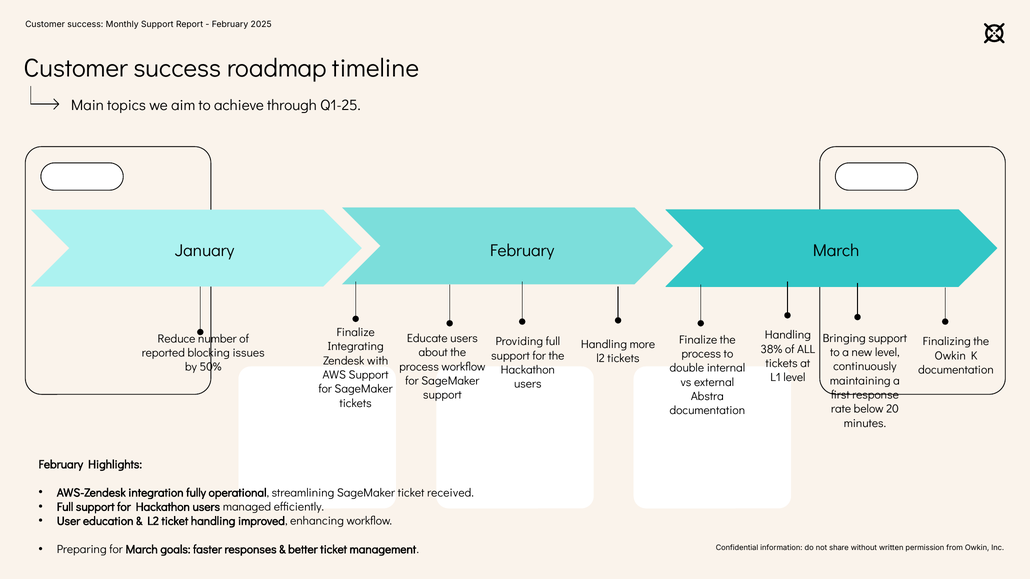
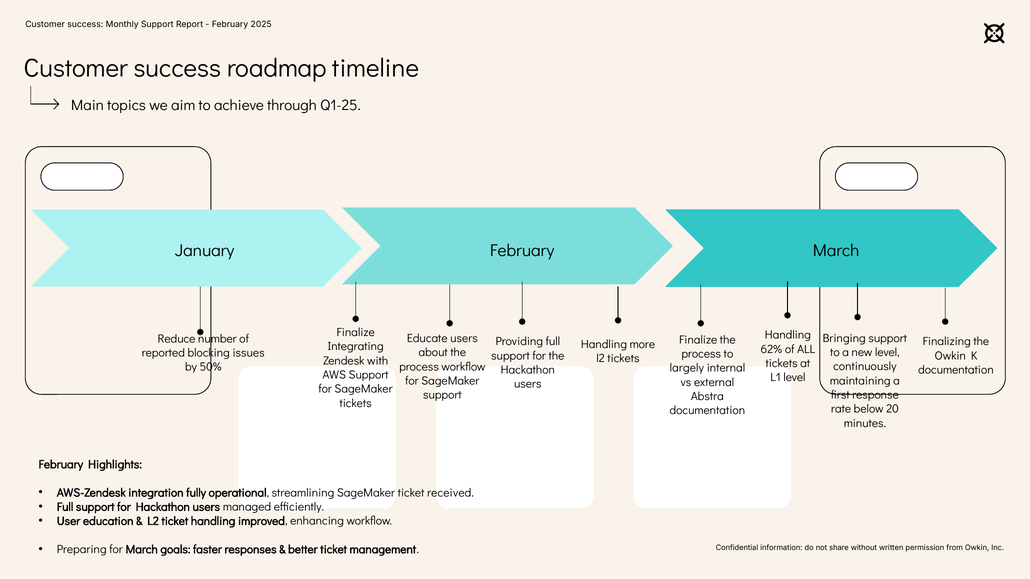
38%: 38% -> 62%
double: double -> largely
